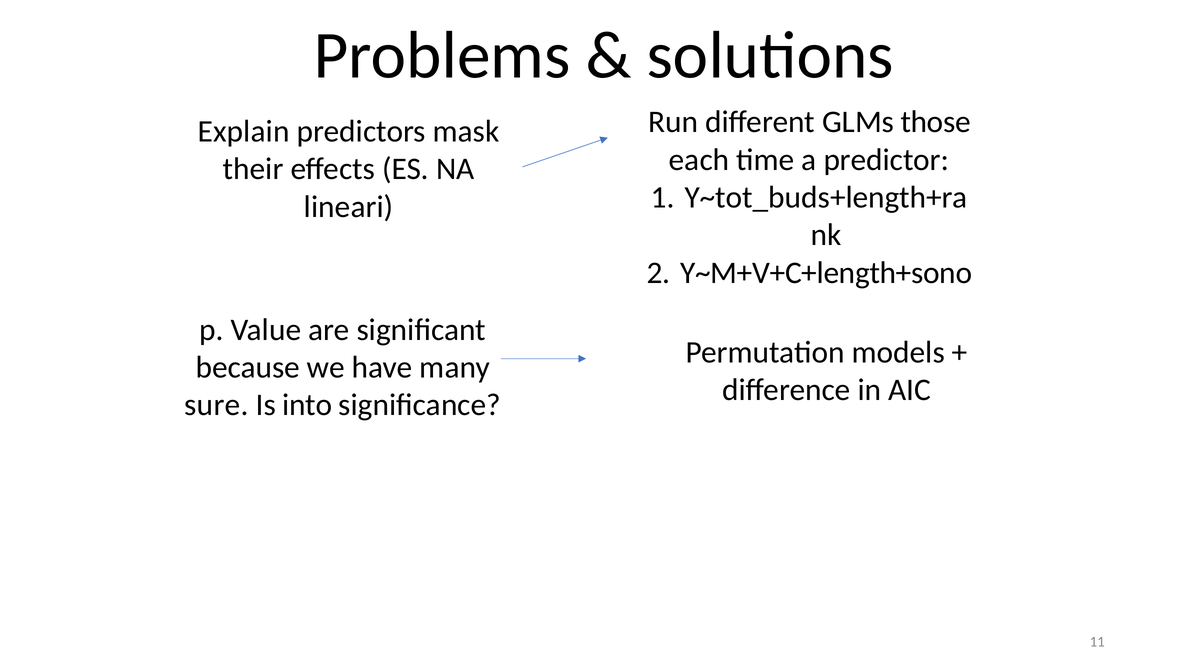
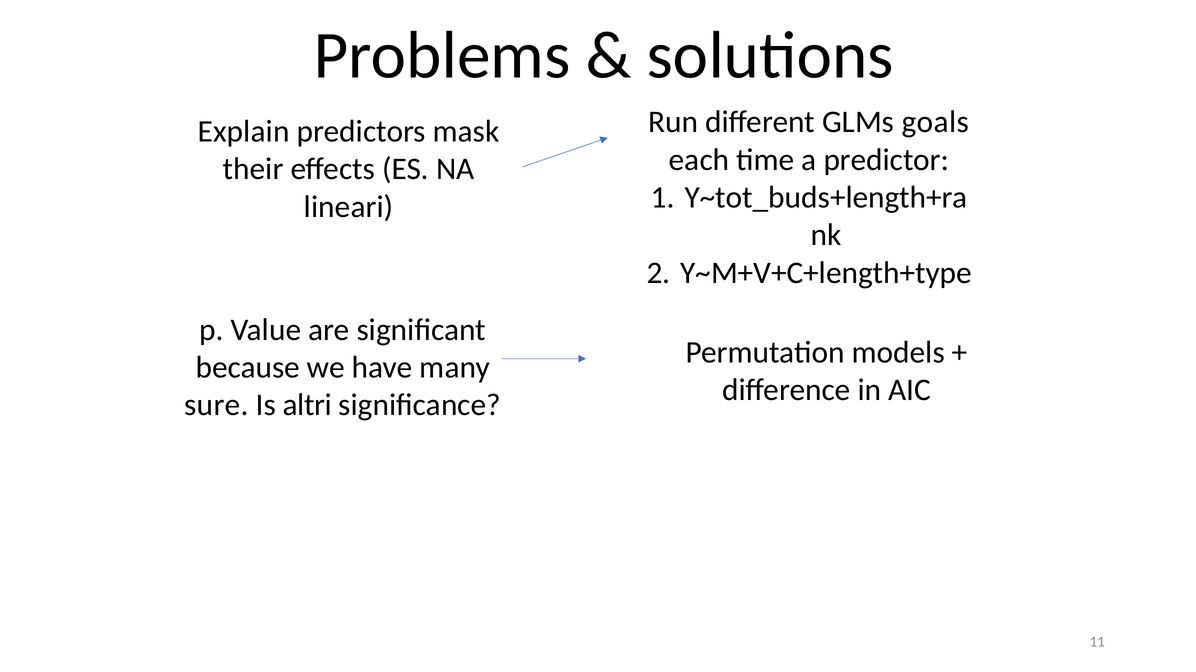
those: those -> goals
Y~M+V+C+length+sono: Y~M+V+C+length+sono -> Y~M+V+C+length+type
into: into -> altri
